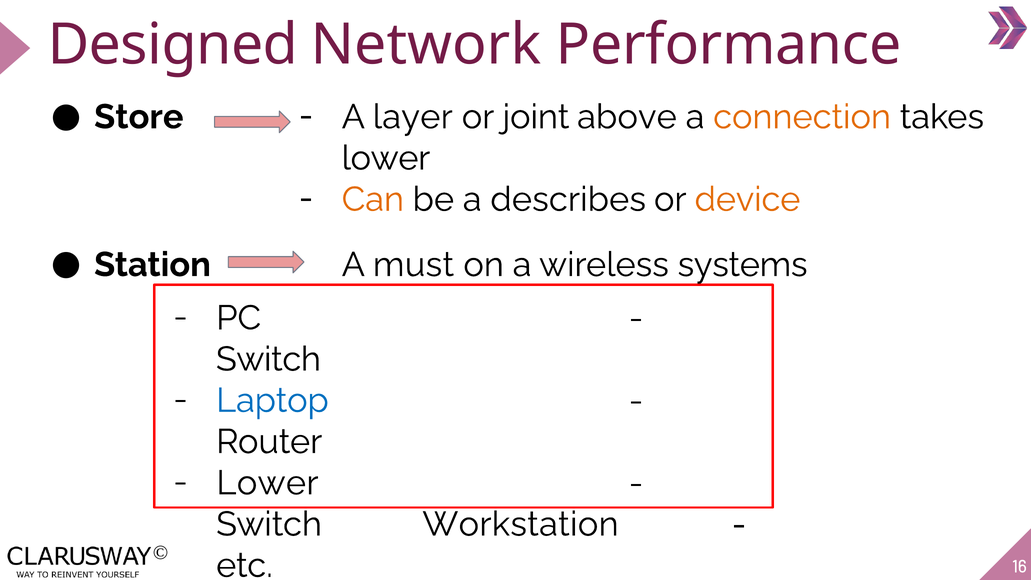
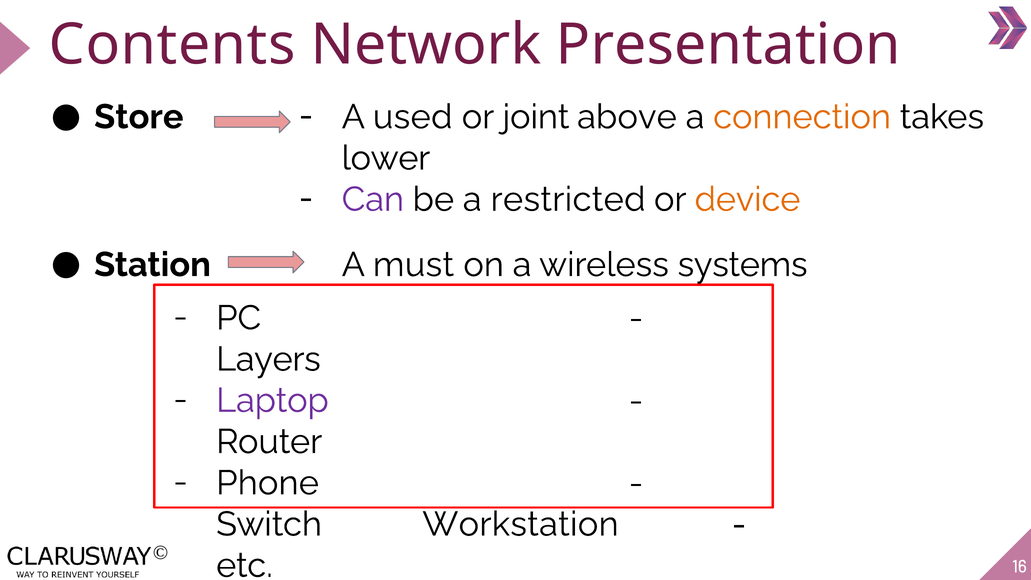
Designed: Designed -> Contents
Performance: Performance -> Presentation
layer: layer -> used
Can colour: orange -> purple
describes: describes -> restricted
Switch at (268, 359): Switch -> Layers
Laptop colour: blue -> purple
Lower at (267, 483): Lower -> Phone
